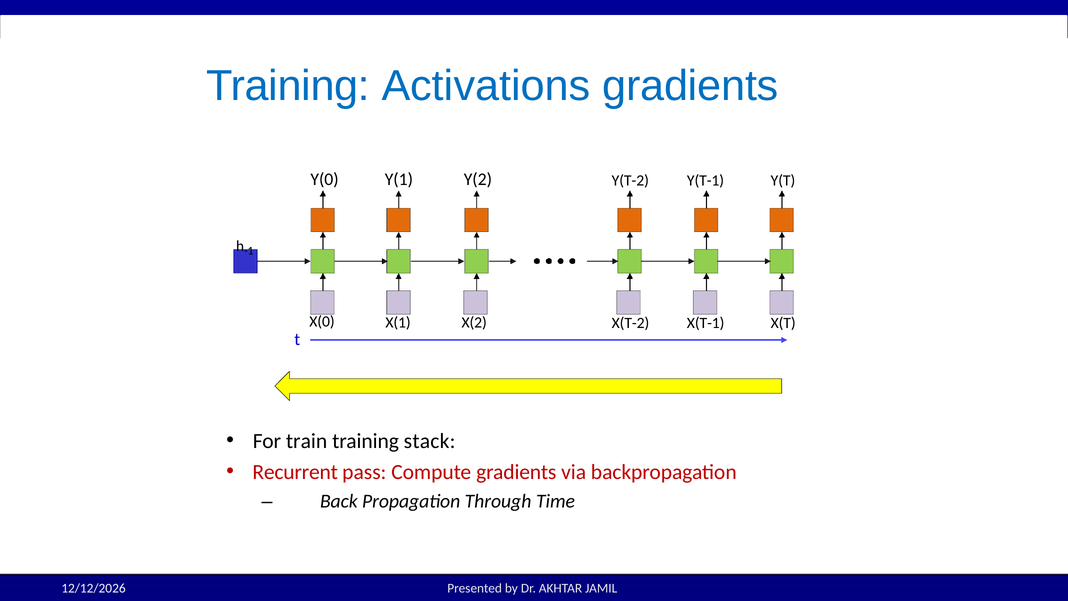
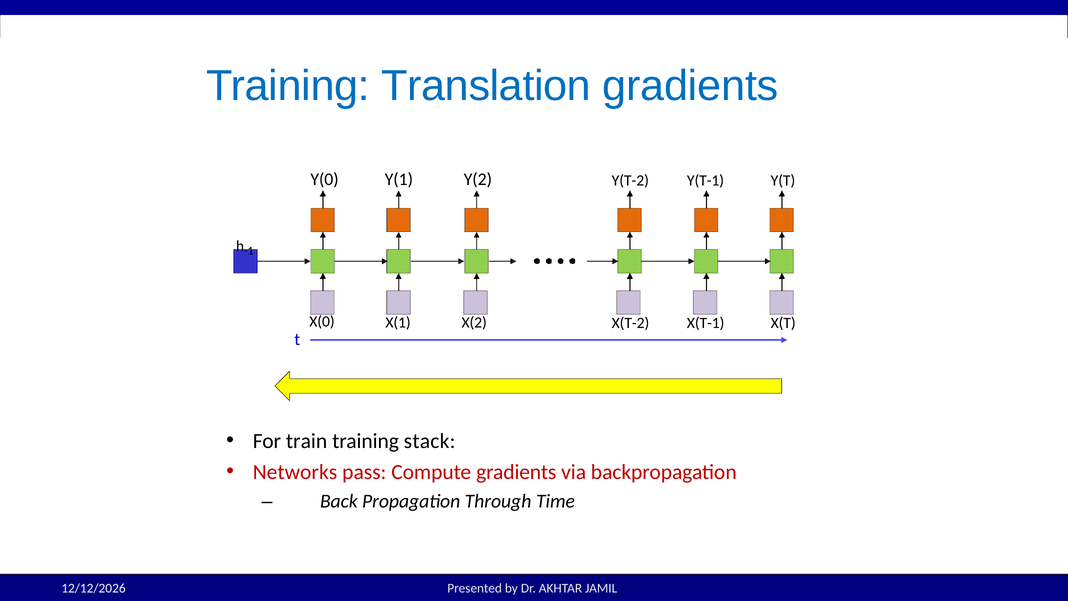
Activations: Activations -> Translation
Recurrent: Recurrent -> Networks
